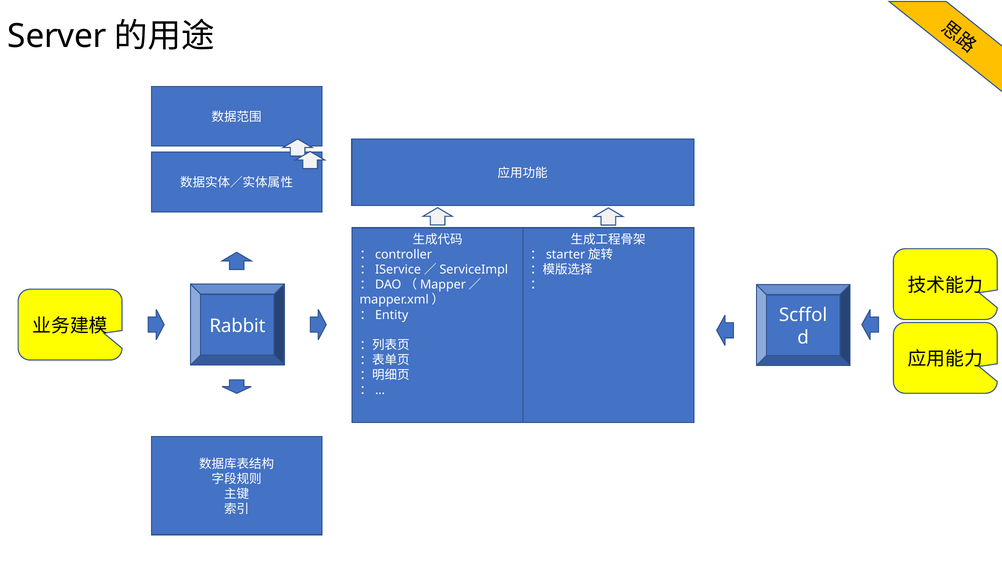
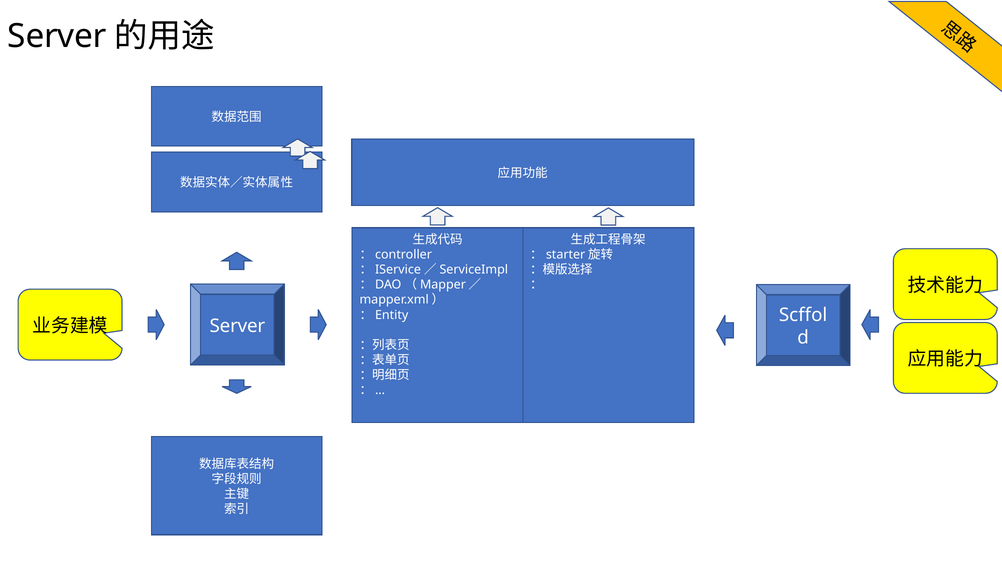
Rabbit at (237, 326): Rabbit -> Server
